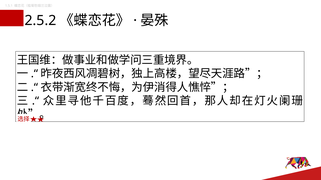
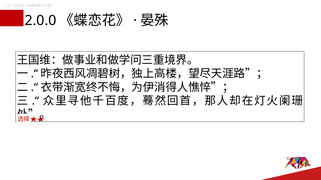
2.5.2: 2.5.2 -> 2.0.0
